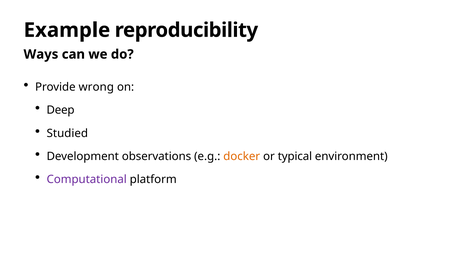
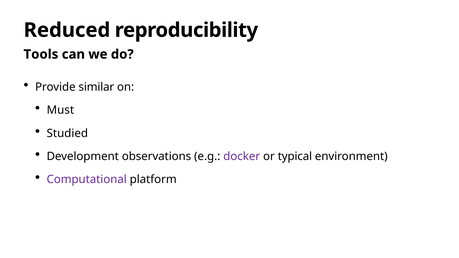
Example: Example -> Reduced
Ways: Ways -> Tools
wrong: wrong -> similar
Deep: Deep -> Must
docker colour: orange -> purple
